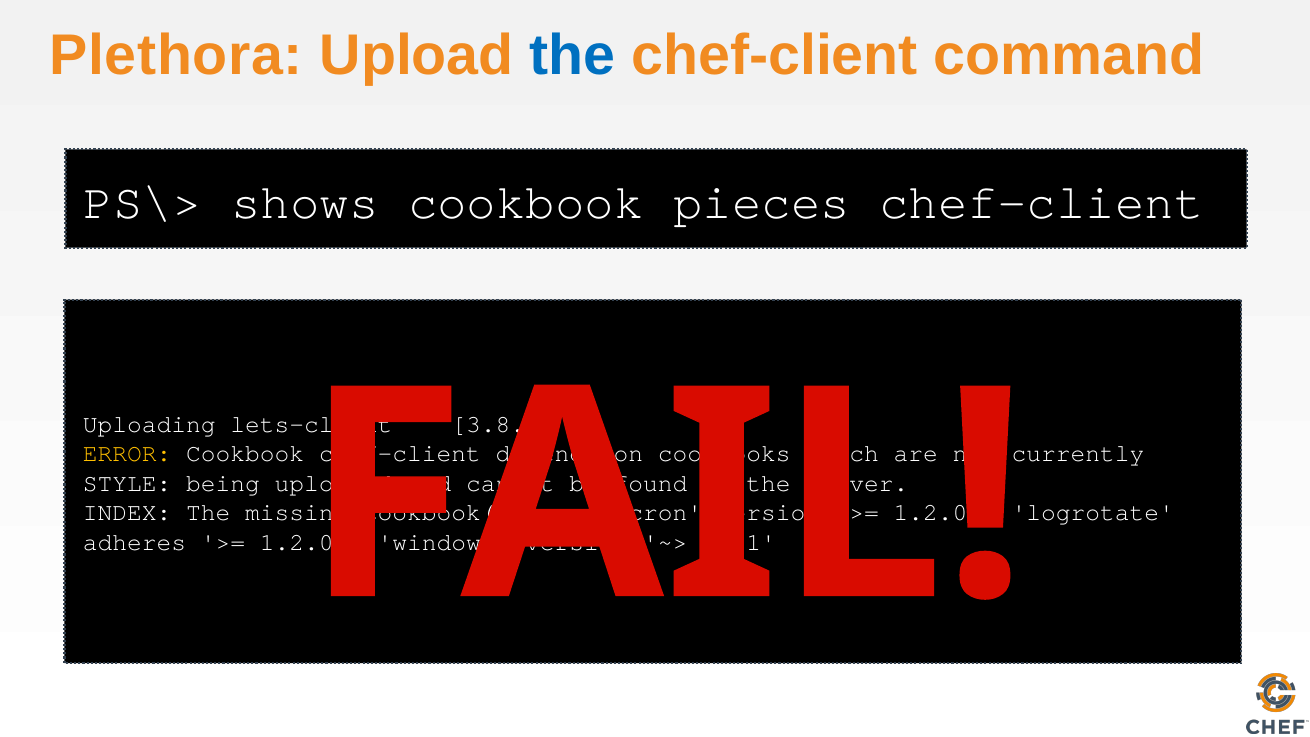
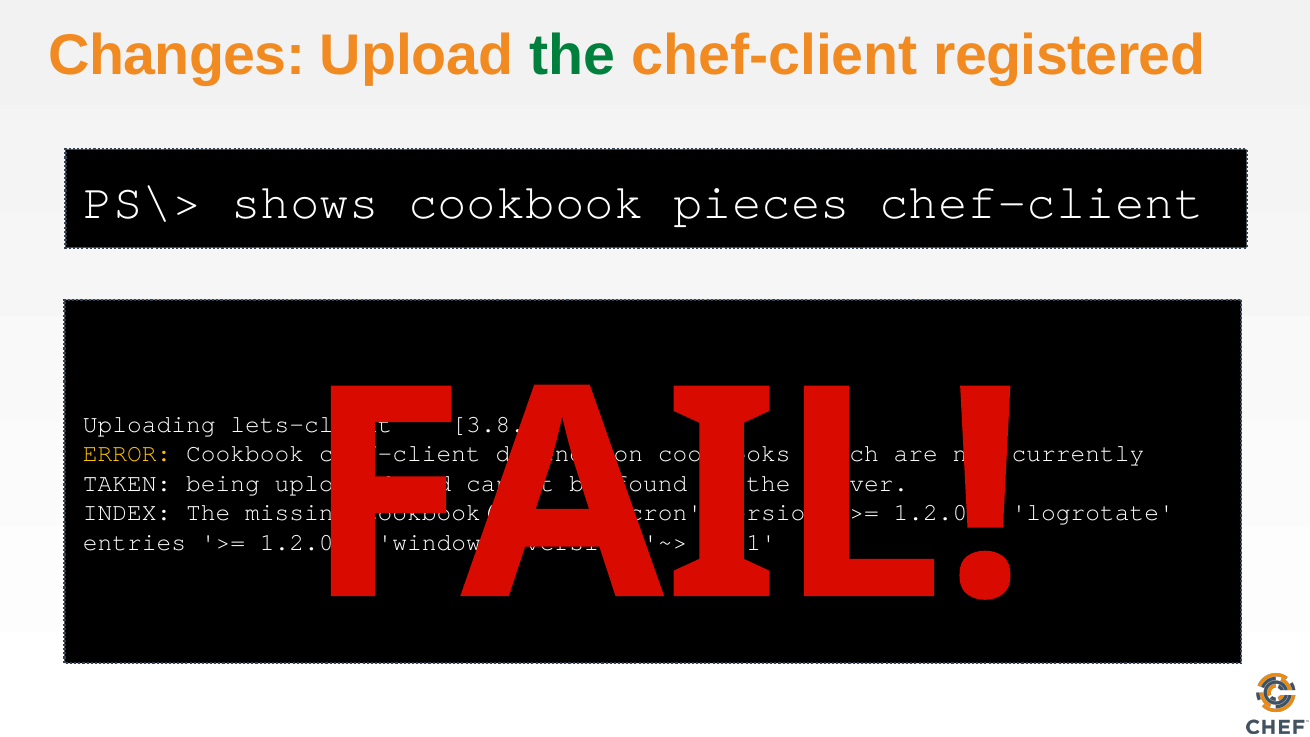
Plethora: Plethora -> Changes
the at (573, 55) colour: blue -> green
command: command -> registered
STYLE: STYLE -> TAKEN
adheres: adheres -> entries
